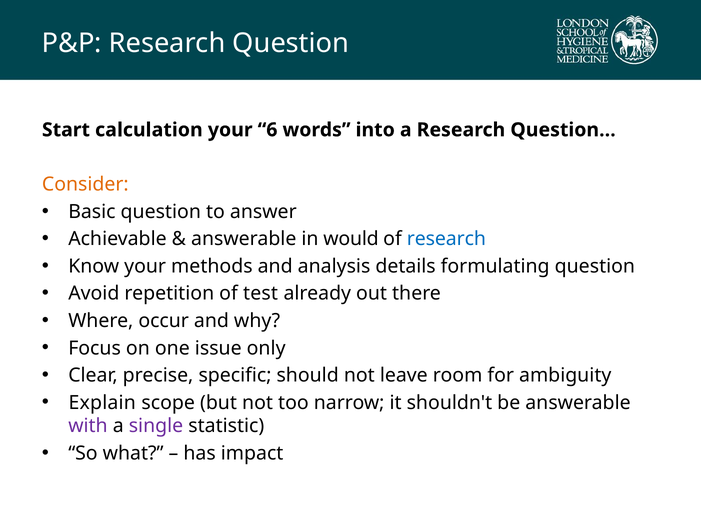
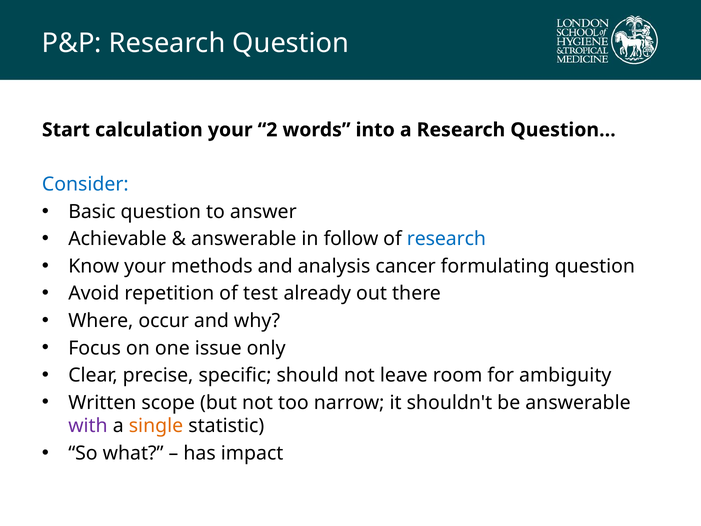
6: 6 -> 2
Consider colour: orange -> blue
would: would -> follow
details: details -> cancer
Explain: Explain -> Written
single colour: purple -> orange
